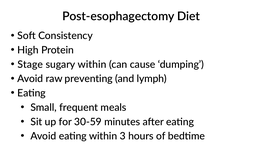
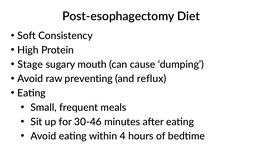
sugary within: within -> mouth
lymph: lymph -> reflux
30-59: 30-59 -> 30-46
3: 3 -> 4
